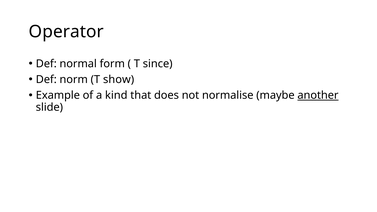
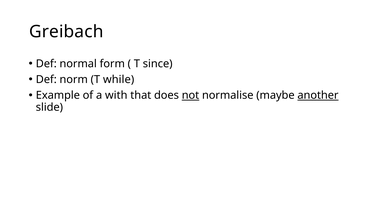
Operator: Operator -> Greibach
show: show -> while
kind: kind -> with
not underline: none -> present
